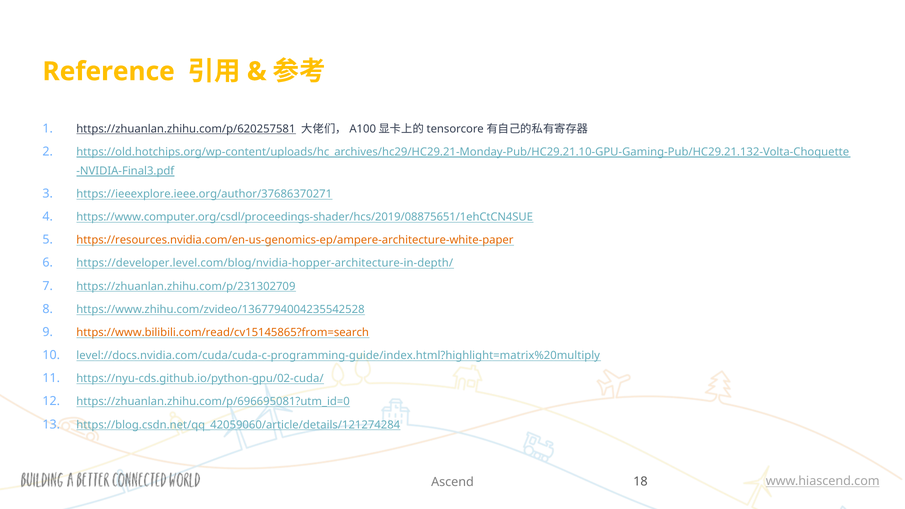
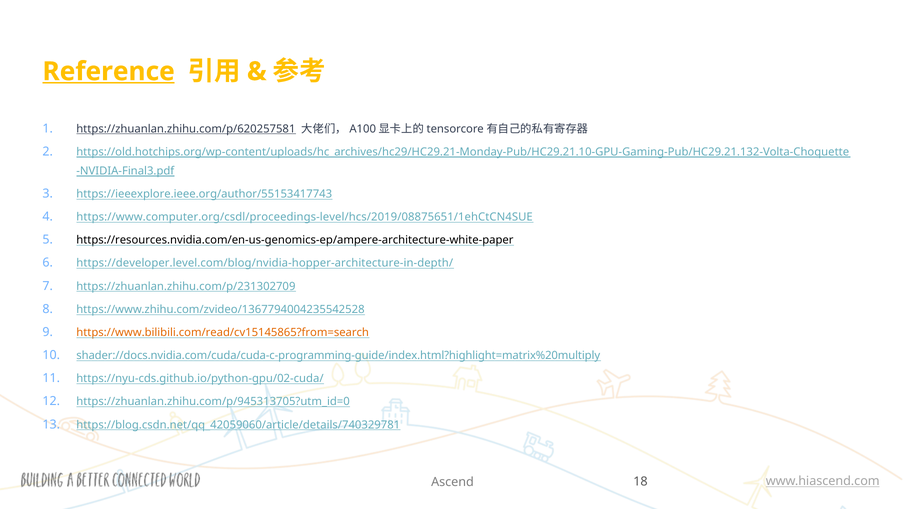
Reference underline: none -> present
https://ieeexplore.ieee.org/author/37686370271: https://ieeexplore.ieee.org/author/37686370271 -> https://ieeexplore.ieee.org/author/55153417743
https://www.computer.org/csdl/proceedings-shader/hcs/2019/08875651/1ehCtCN4SUE: https://www.computer.org/csdl/proceedings-shader/hcs/2019/08875651/1ehCtCN4SUE -> https://www.computer.org/csdl/proceedings-level/hcs/2019/08875651/1ehCtCN4SUE
https://resources.nvidia.com/en-us-genomics-ep/ampere-architecture-white-paper colour: orange -> black
level://docs.nvidia.com/cuda/cuda-c-programming-guide/index.html?highlight=matrix%20multiply: level://docs.nvidia.com/cuda/cuda-c-programming-guide/index.html?highlight=matrix%20multiply -> shader://docs.nvidia.com/cuda/cuda-c-programming-guide/index.html?highlight=matrix%20multiply
https://zhuanlan.zhihu.com/p/696695081?utm_id=0: https://zhuanlan.zhihu.com/p/696695081?utm_id=0 -> https://zhuanlan.zhihu.com/p/945313705?utm_id=0
https://blog.csdn.net/qq_42059060/article/details/121274284: https://blog.csdn.net/qq_42059060/article/details/121274284 -> https://blog.csdn.net/qq_42059060/article/details/740329781
